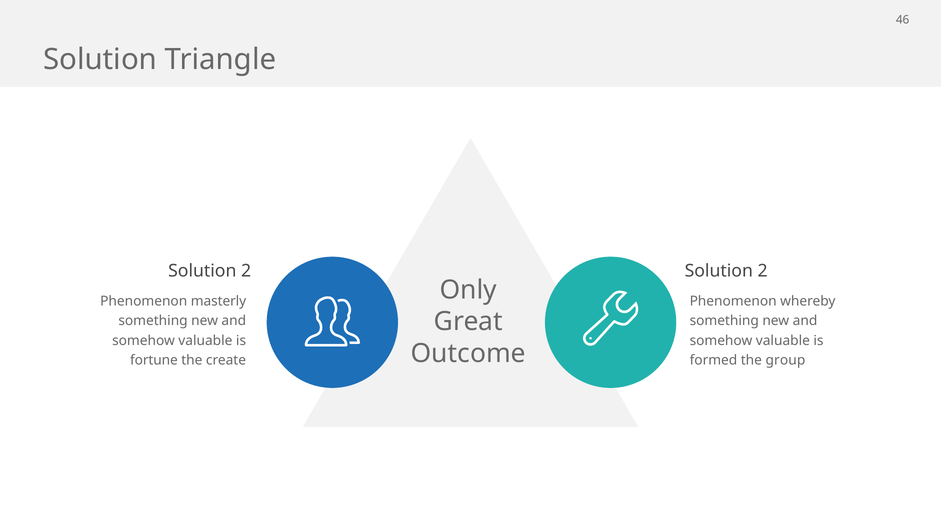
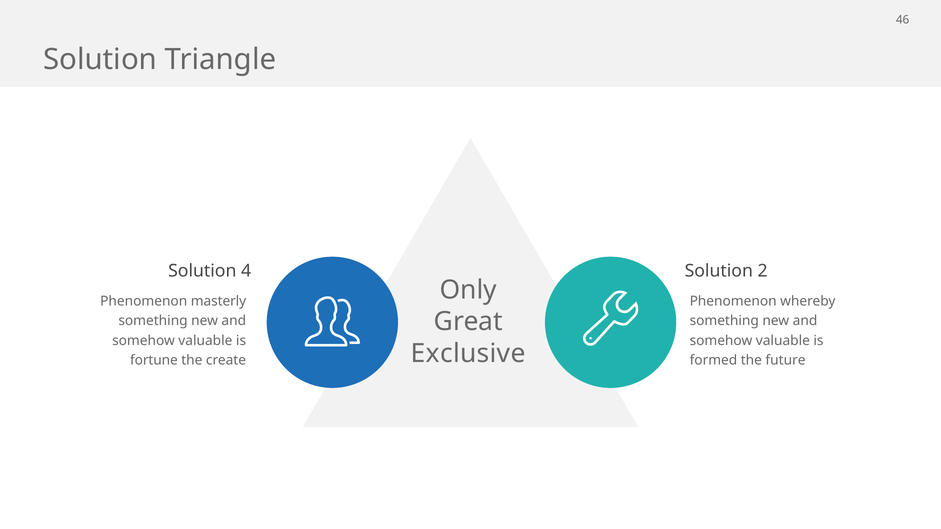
2 at (246, 271): 2 -> 4
Outcome: Outcome -> Exclusive
group: group -> future
